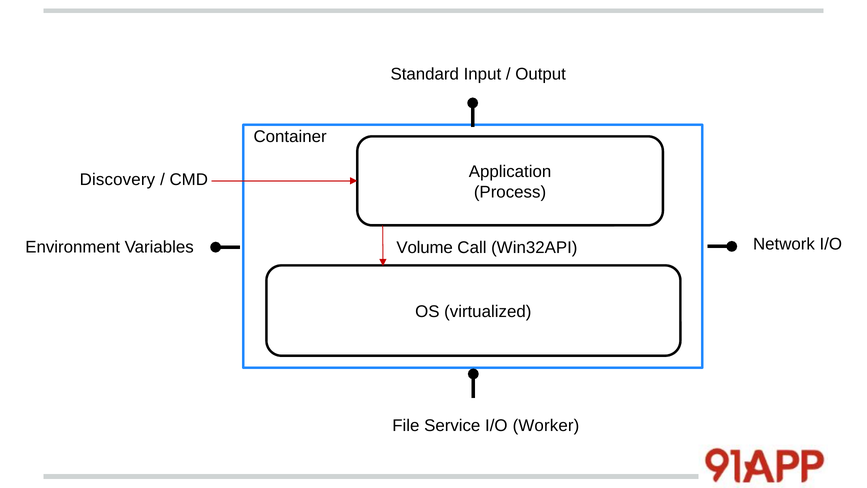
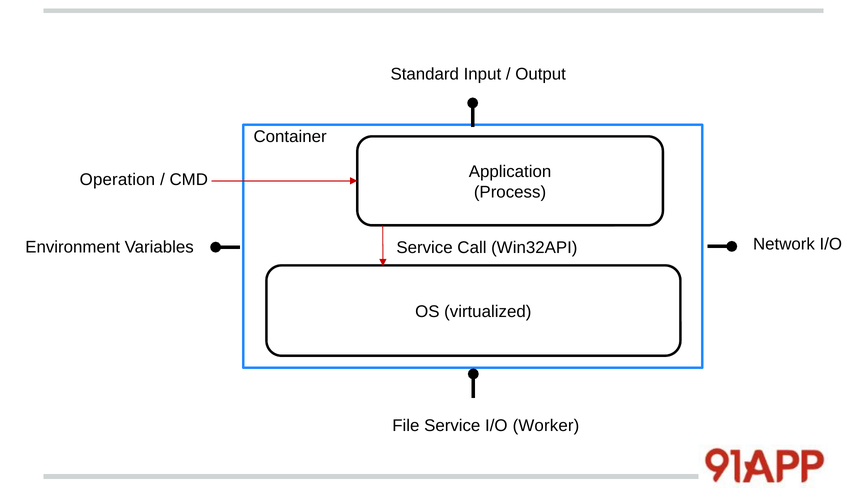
Discovery: Discovery -> Operation
Volume at (425, 248): Volume -> Service
